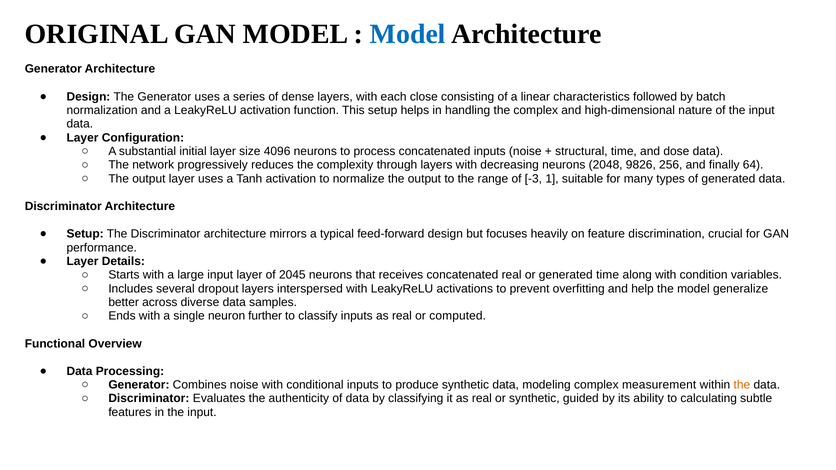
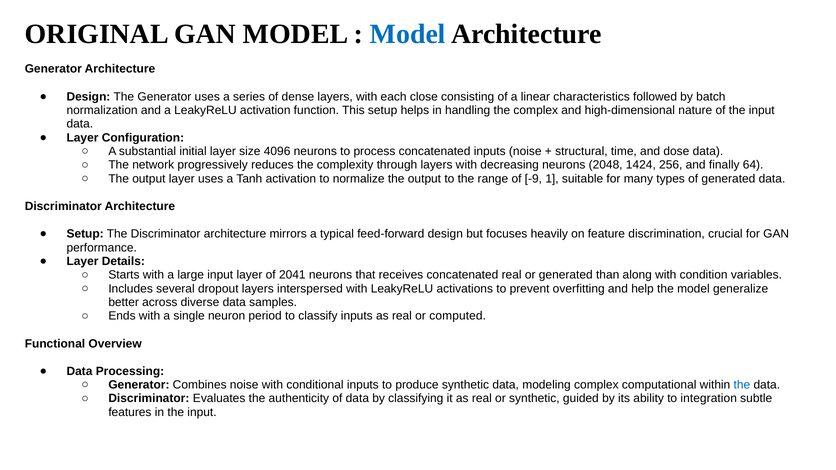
9826: 9826 -> 1424
-3: -3 -> -9
2045: 2045 -> 2041
generated time: time -> than
further: further -> period
measurement: measurement -> computational
the at (742, 385) colour: orange -> blue
calculating: calculating -> integration
